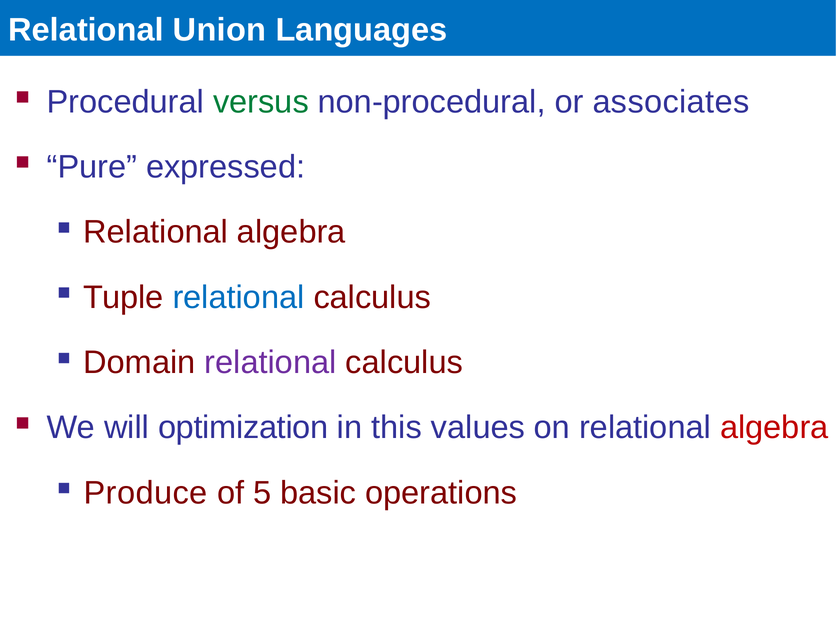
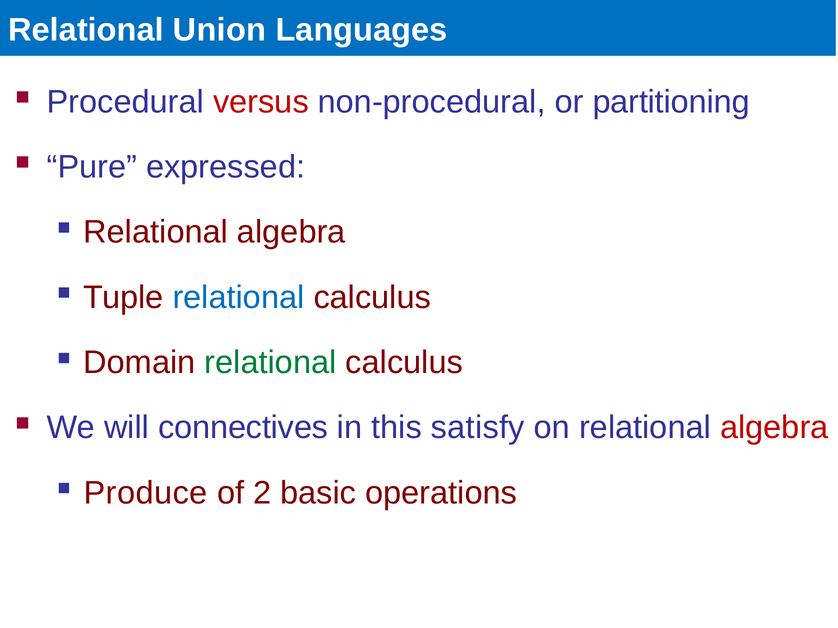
versus colour: green -> red
associates: associates -> partitioning
relational at (271, 363) colour: purple -> green
optimization: optimization -> connectives
values: values -> satisfy
5: 5 -> 2
